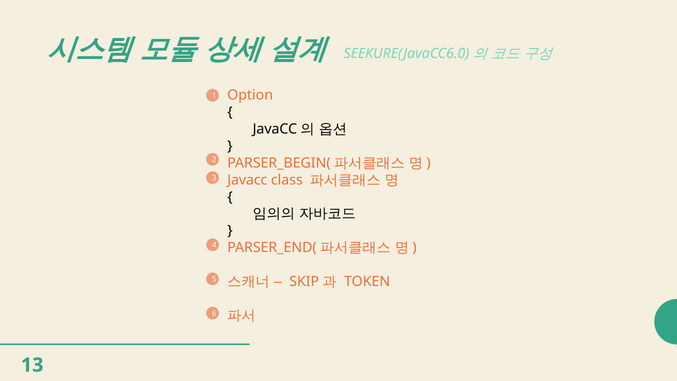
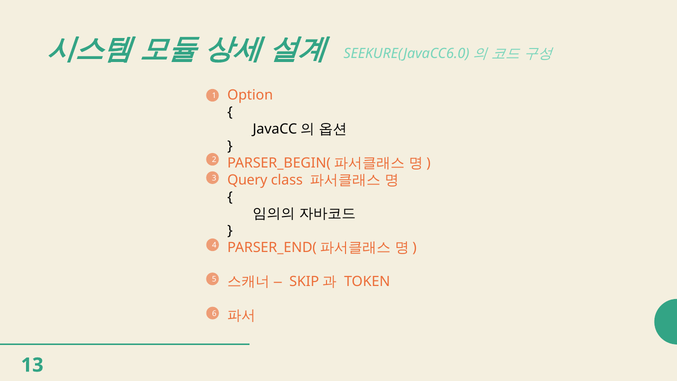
Javacc: Javacc -> Query
